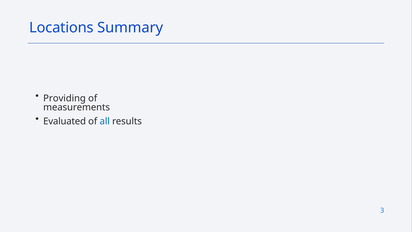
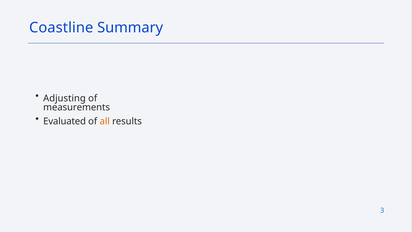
Locations: Locations -> Coastline
Providing: Providing -> Adjusting
all colour: blue -> orange
